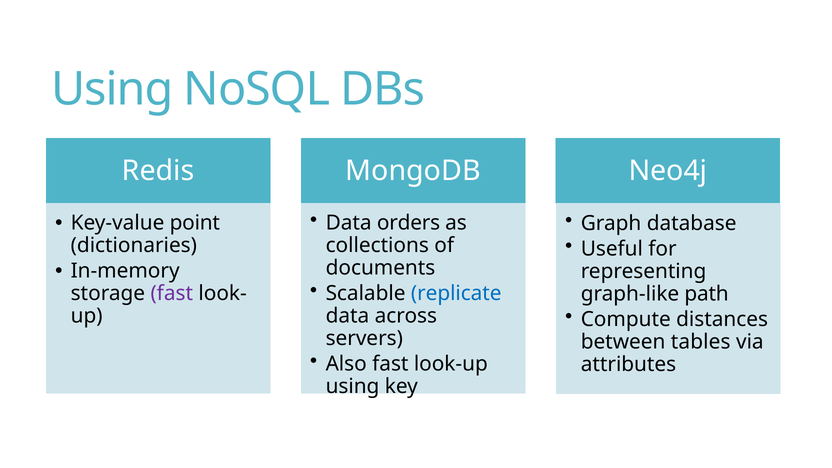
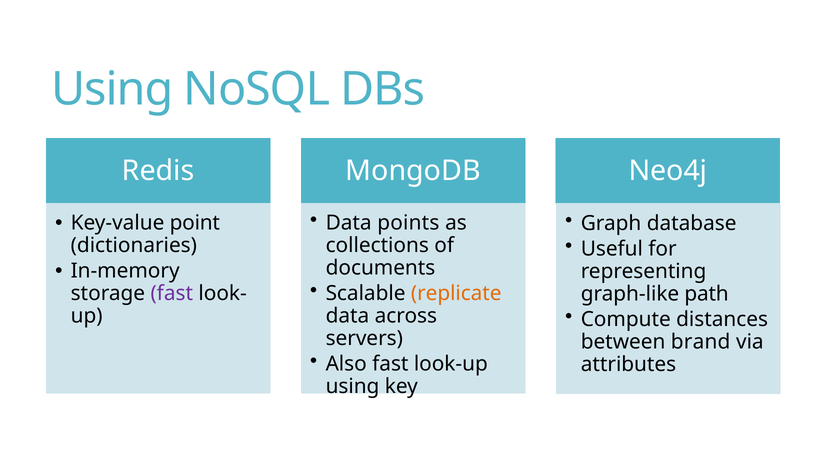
orders: orders -> points
replicate colour: blue -> orange
tables: tables -> brand
